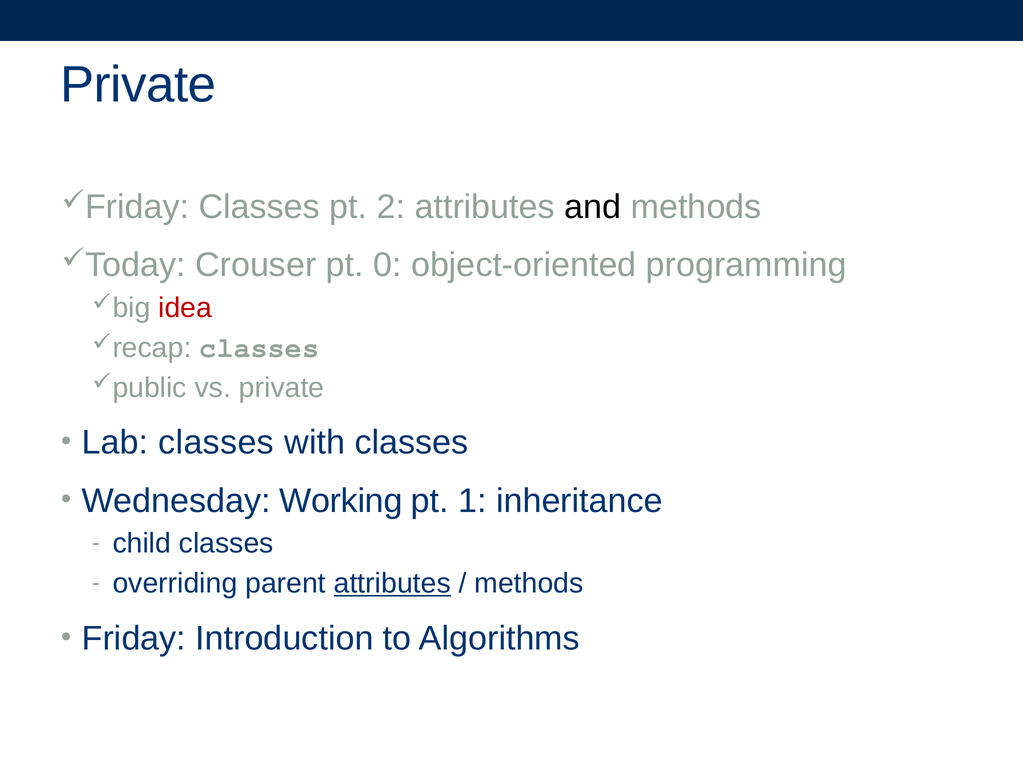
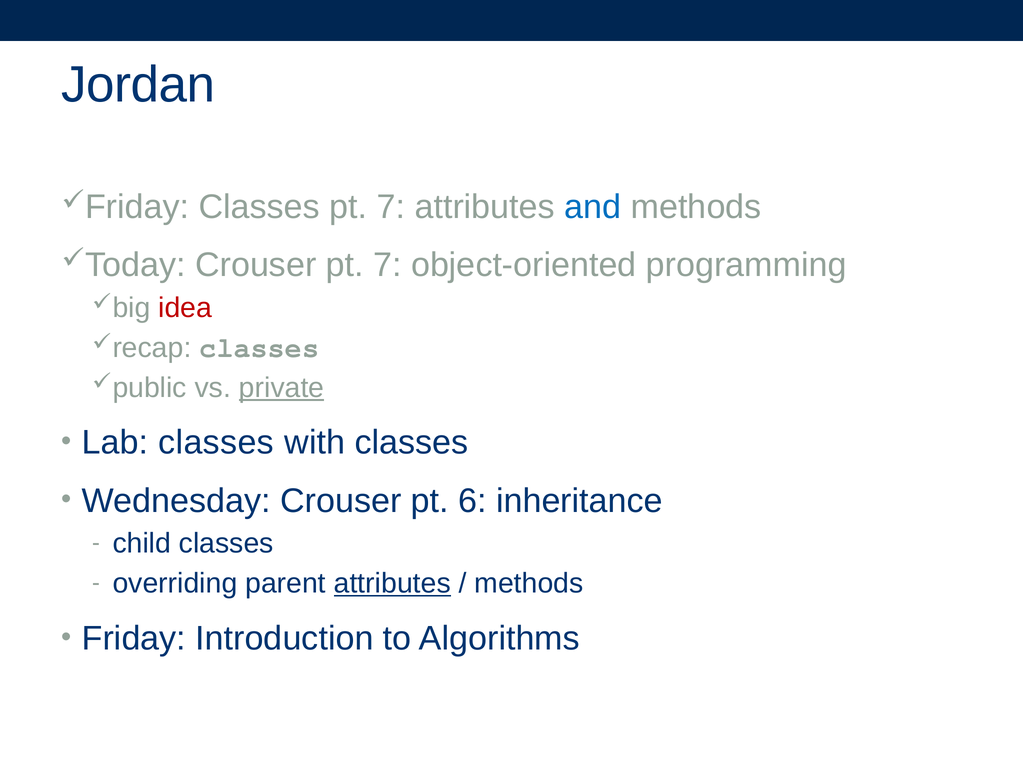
Private at (138, 85): Private -> Jordan
Classes pt 2: 2 -> 7
and colour: black -> blue
0 at (387, 265): 0 -> 7
private at (282, 387) underline: none -> present
Wednesday Working: Working -> Crouser
1: 1 -> 6
